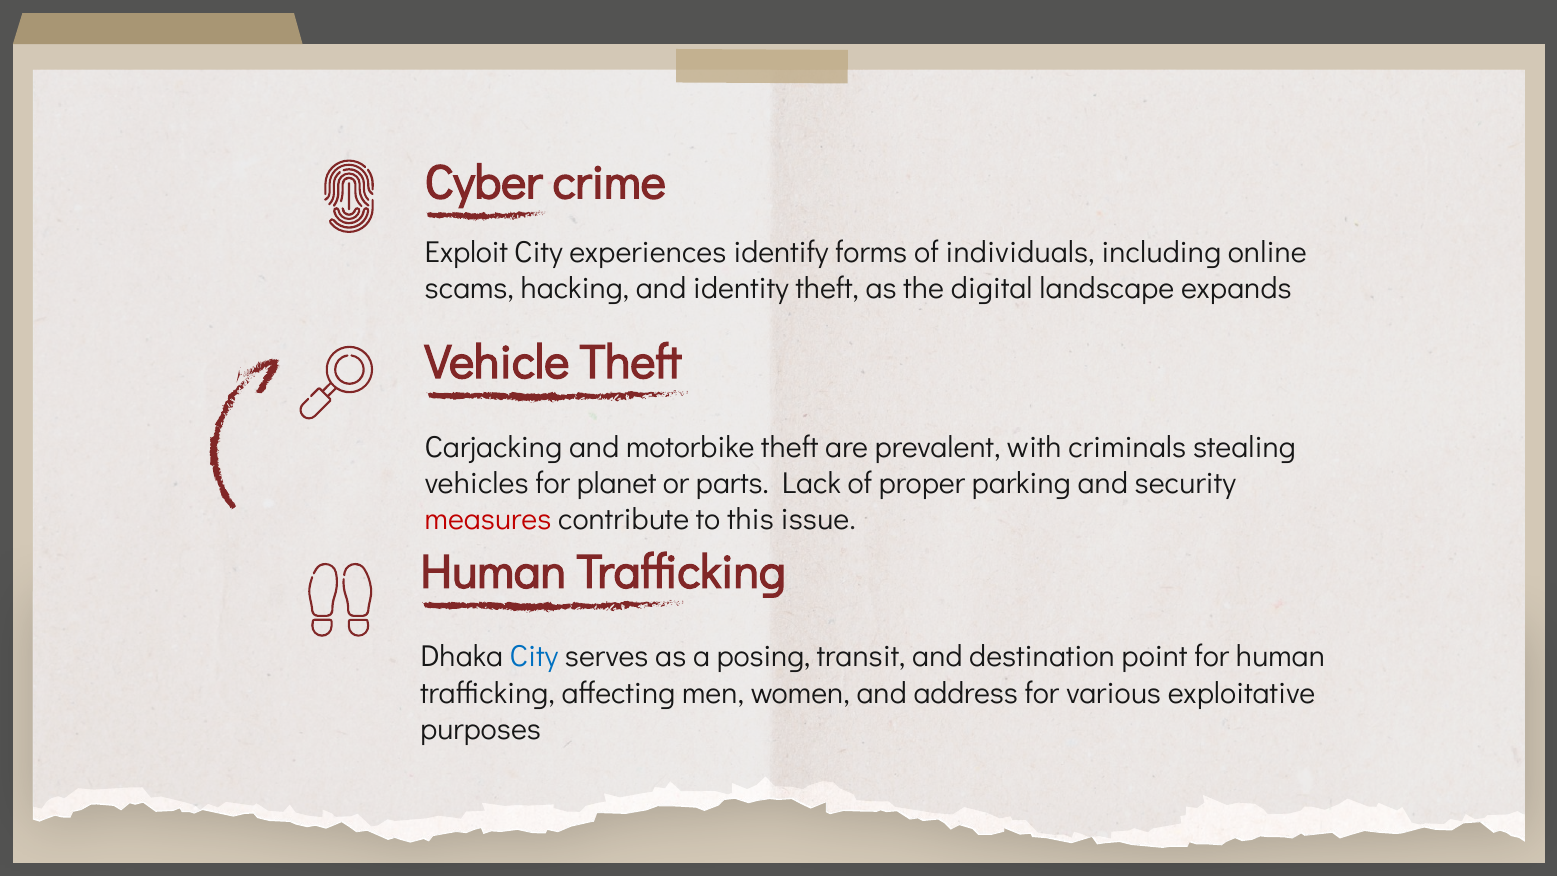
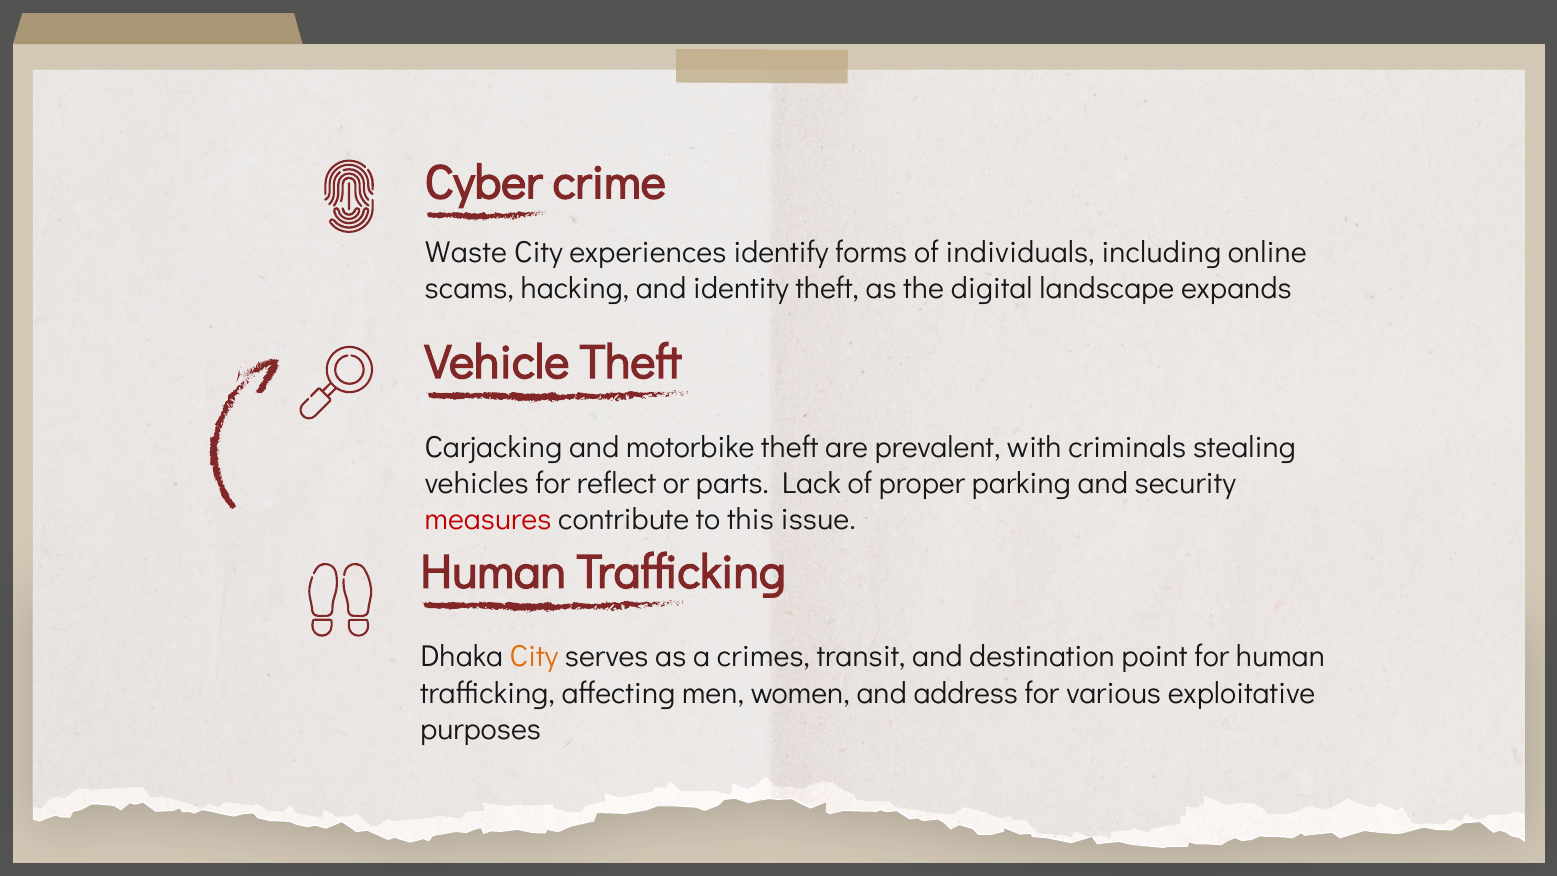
Exploit: Exploit -> Waste
planet: planet -> reflect
City at (534, 657) colour: blue -> orange
posing: posing -> crimes
